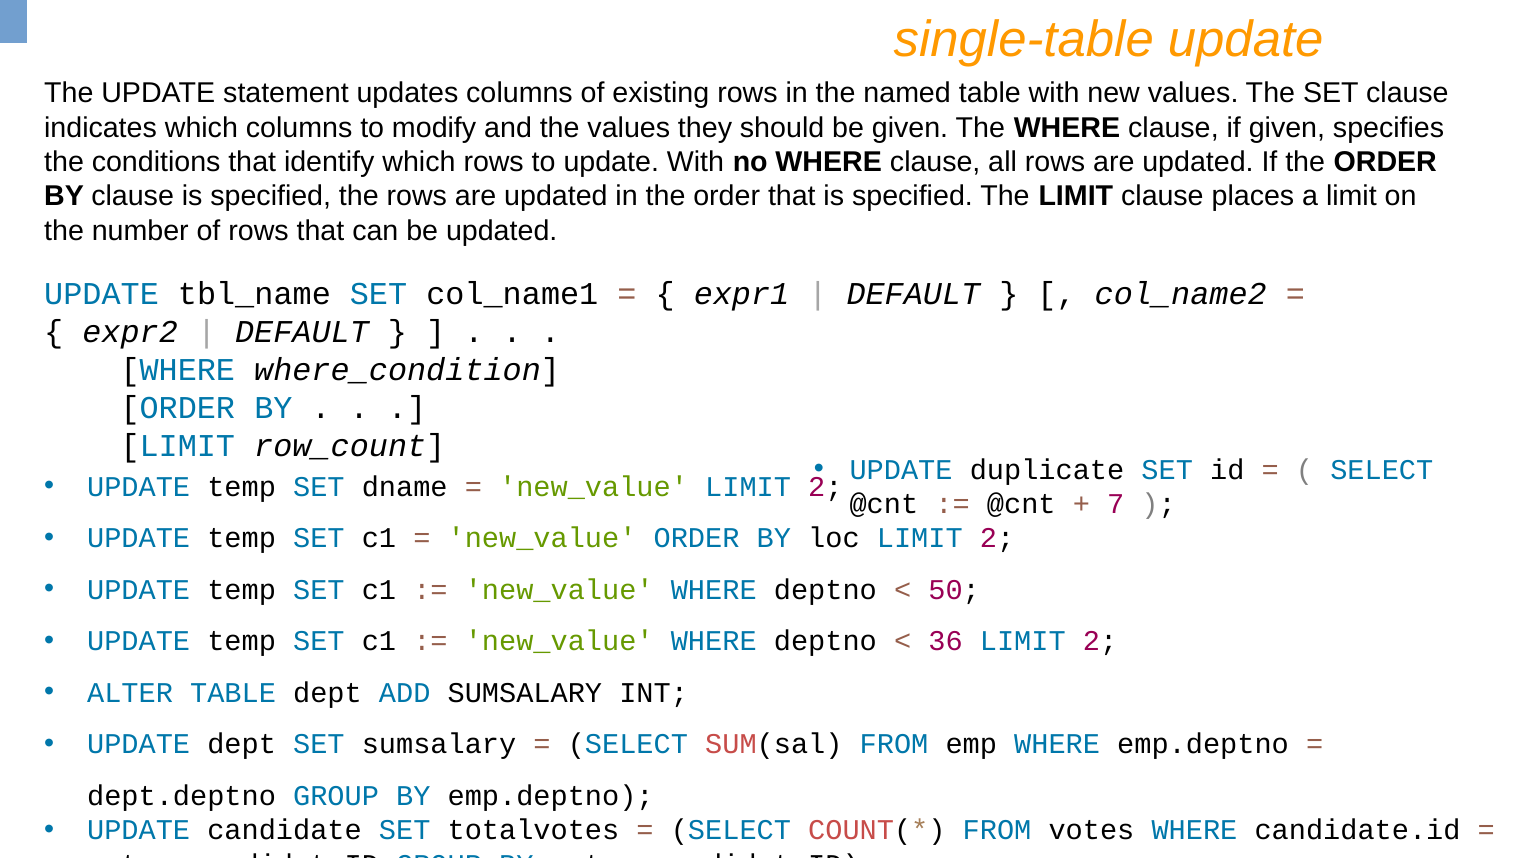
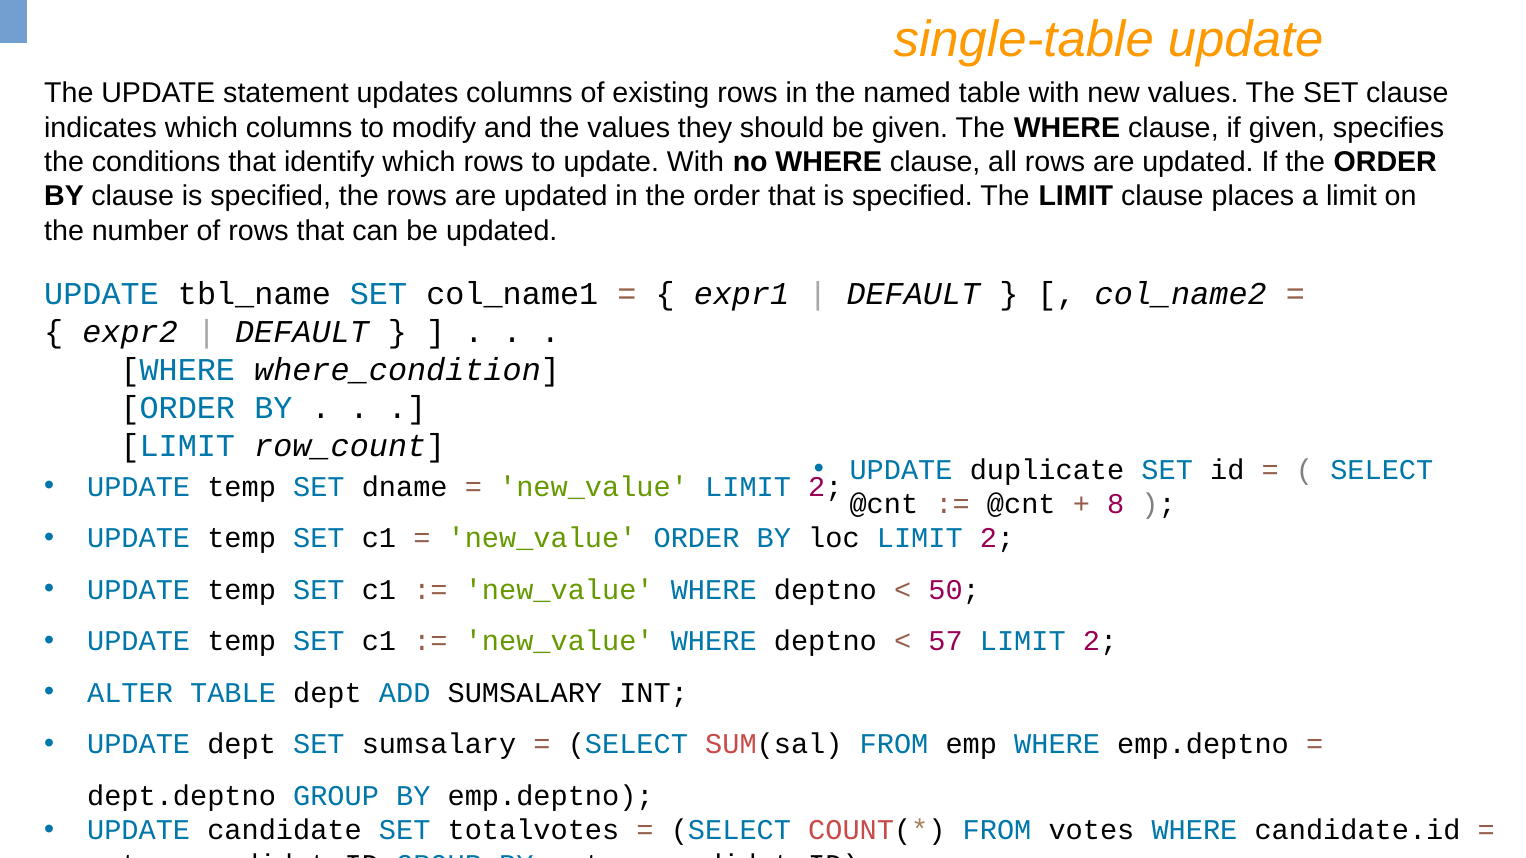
7: 7 -> 8
36: 36 -> 57
